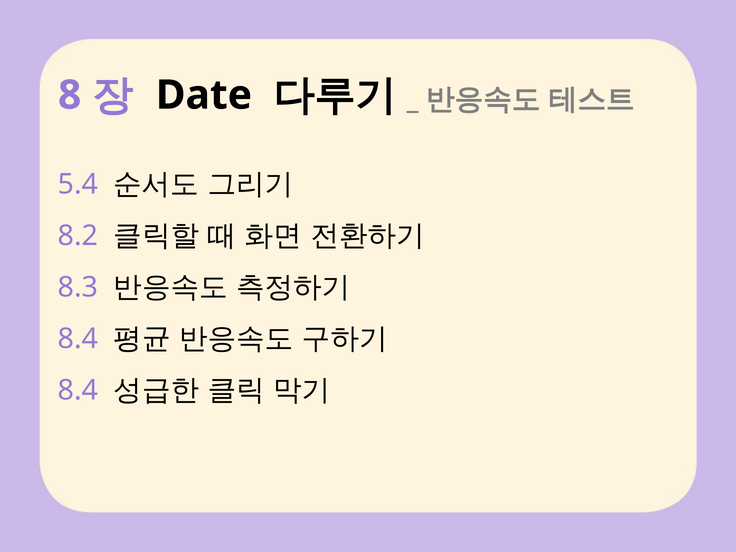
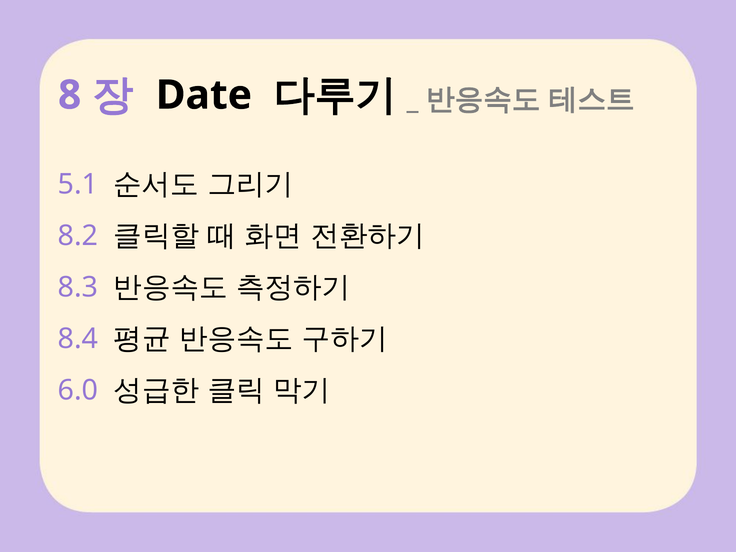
5.4: 5.4 -> 5.1
8.4 at (78, 390): 8.4 -> 6.0
